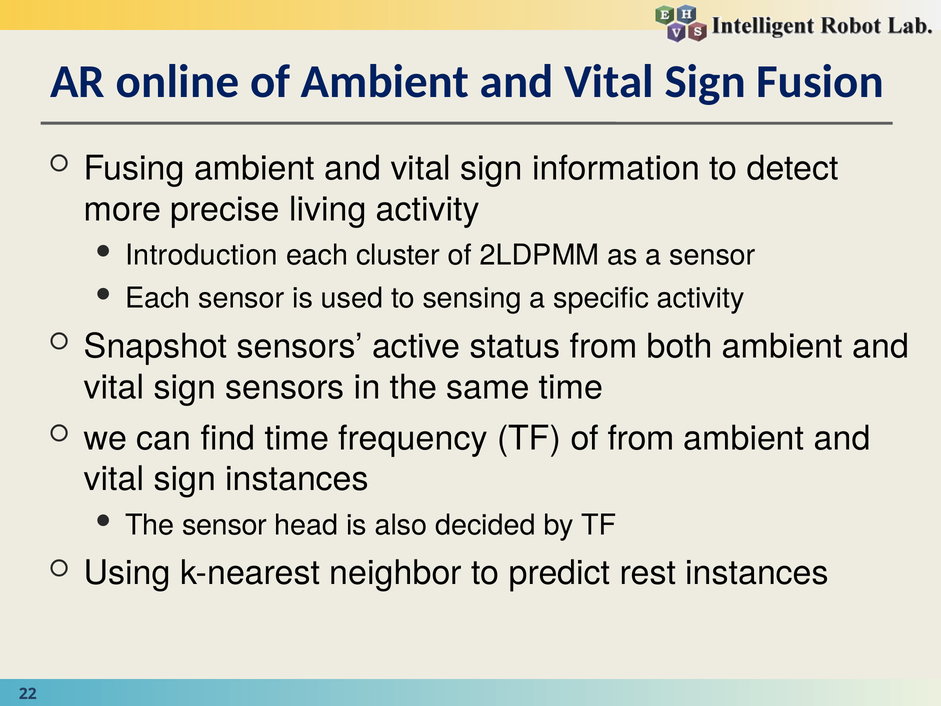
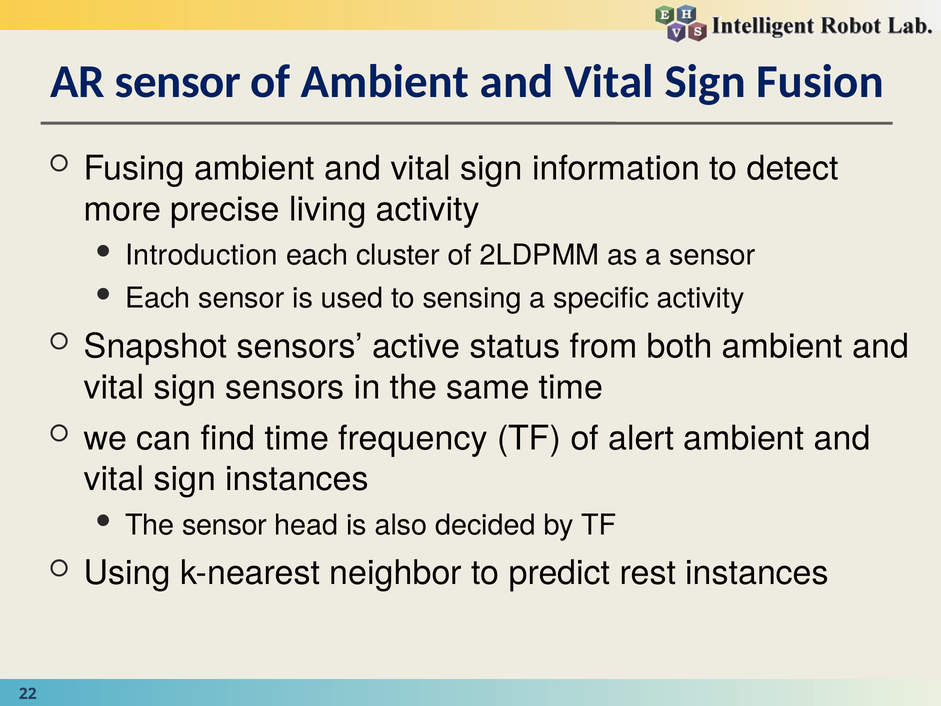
AR online: online -> sensor
of from: from -> alert
